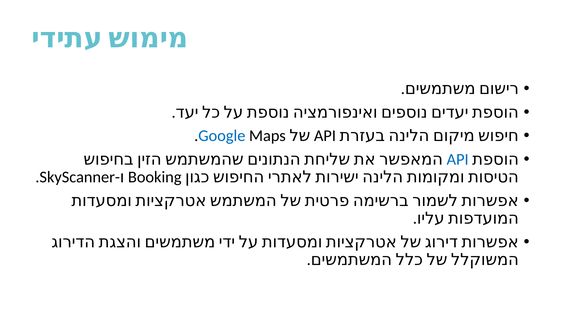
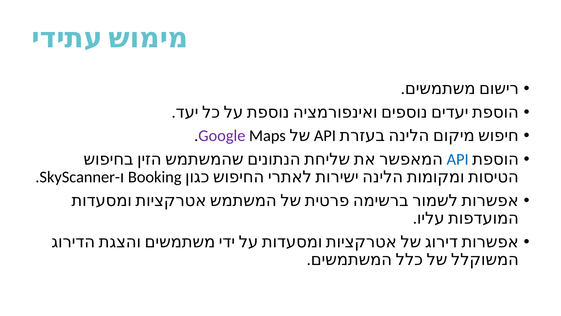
Google colour: blue -> purple
